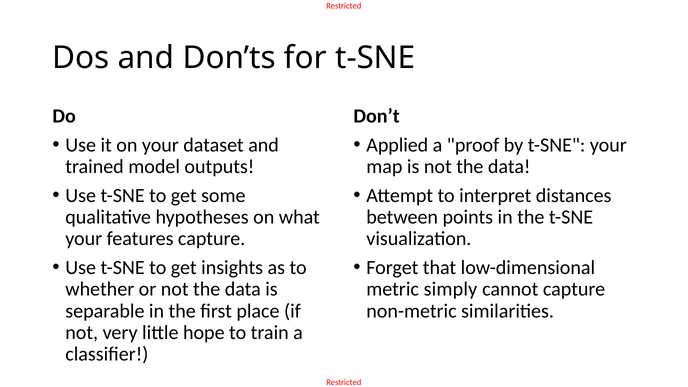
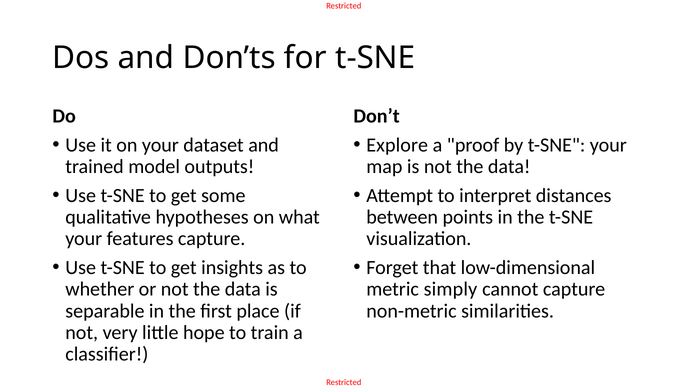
Applied: Applied -> Explore
